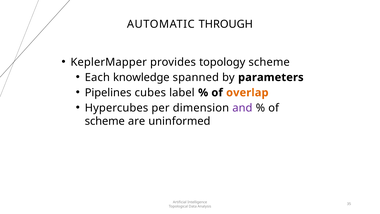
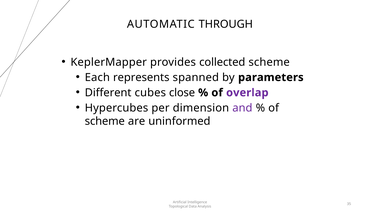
topology: topology -> collected
knowledge: knowledge -> represents
Pipelines: Pipelines -> Different
label: label -> close
overlap colour: orange -> purple
